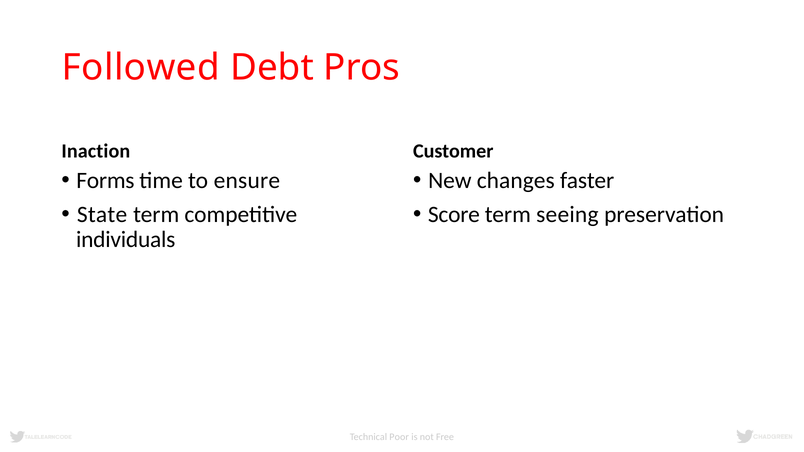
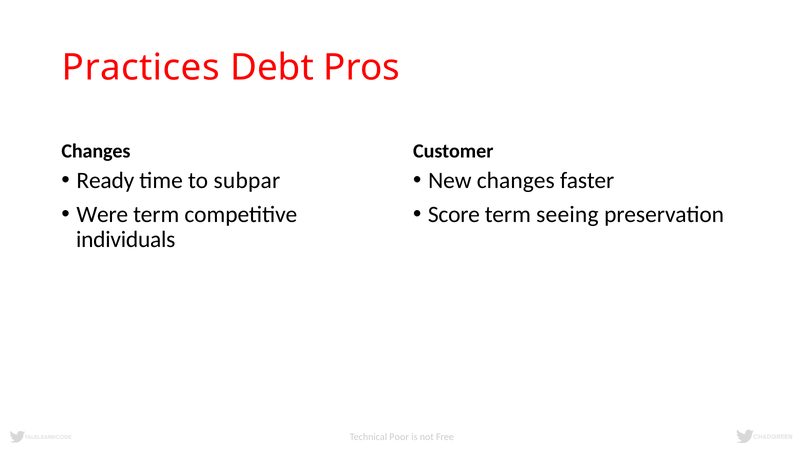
Followed: Followed -> Practices
Inaction at (96, 151): Inaction -> Changes
Forms: Forms -> Ready
ensure: ensure -> subpar
State: State -> Were
